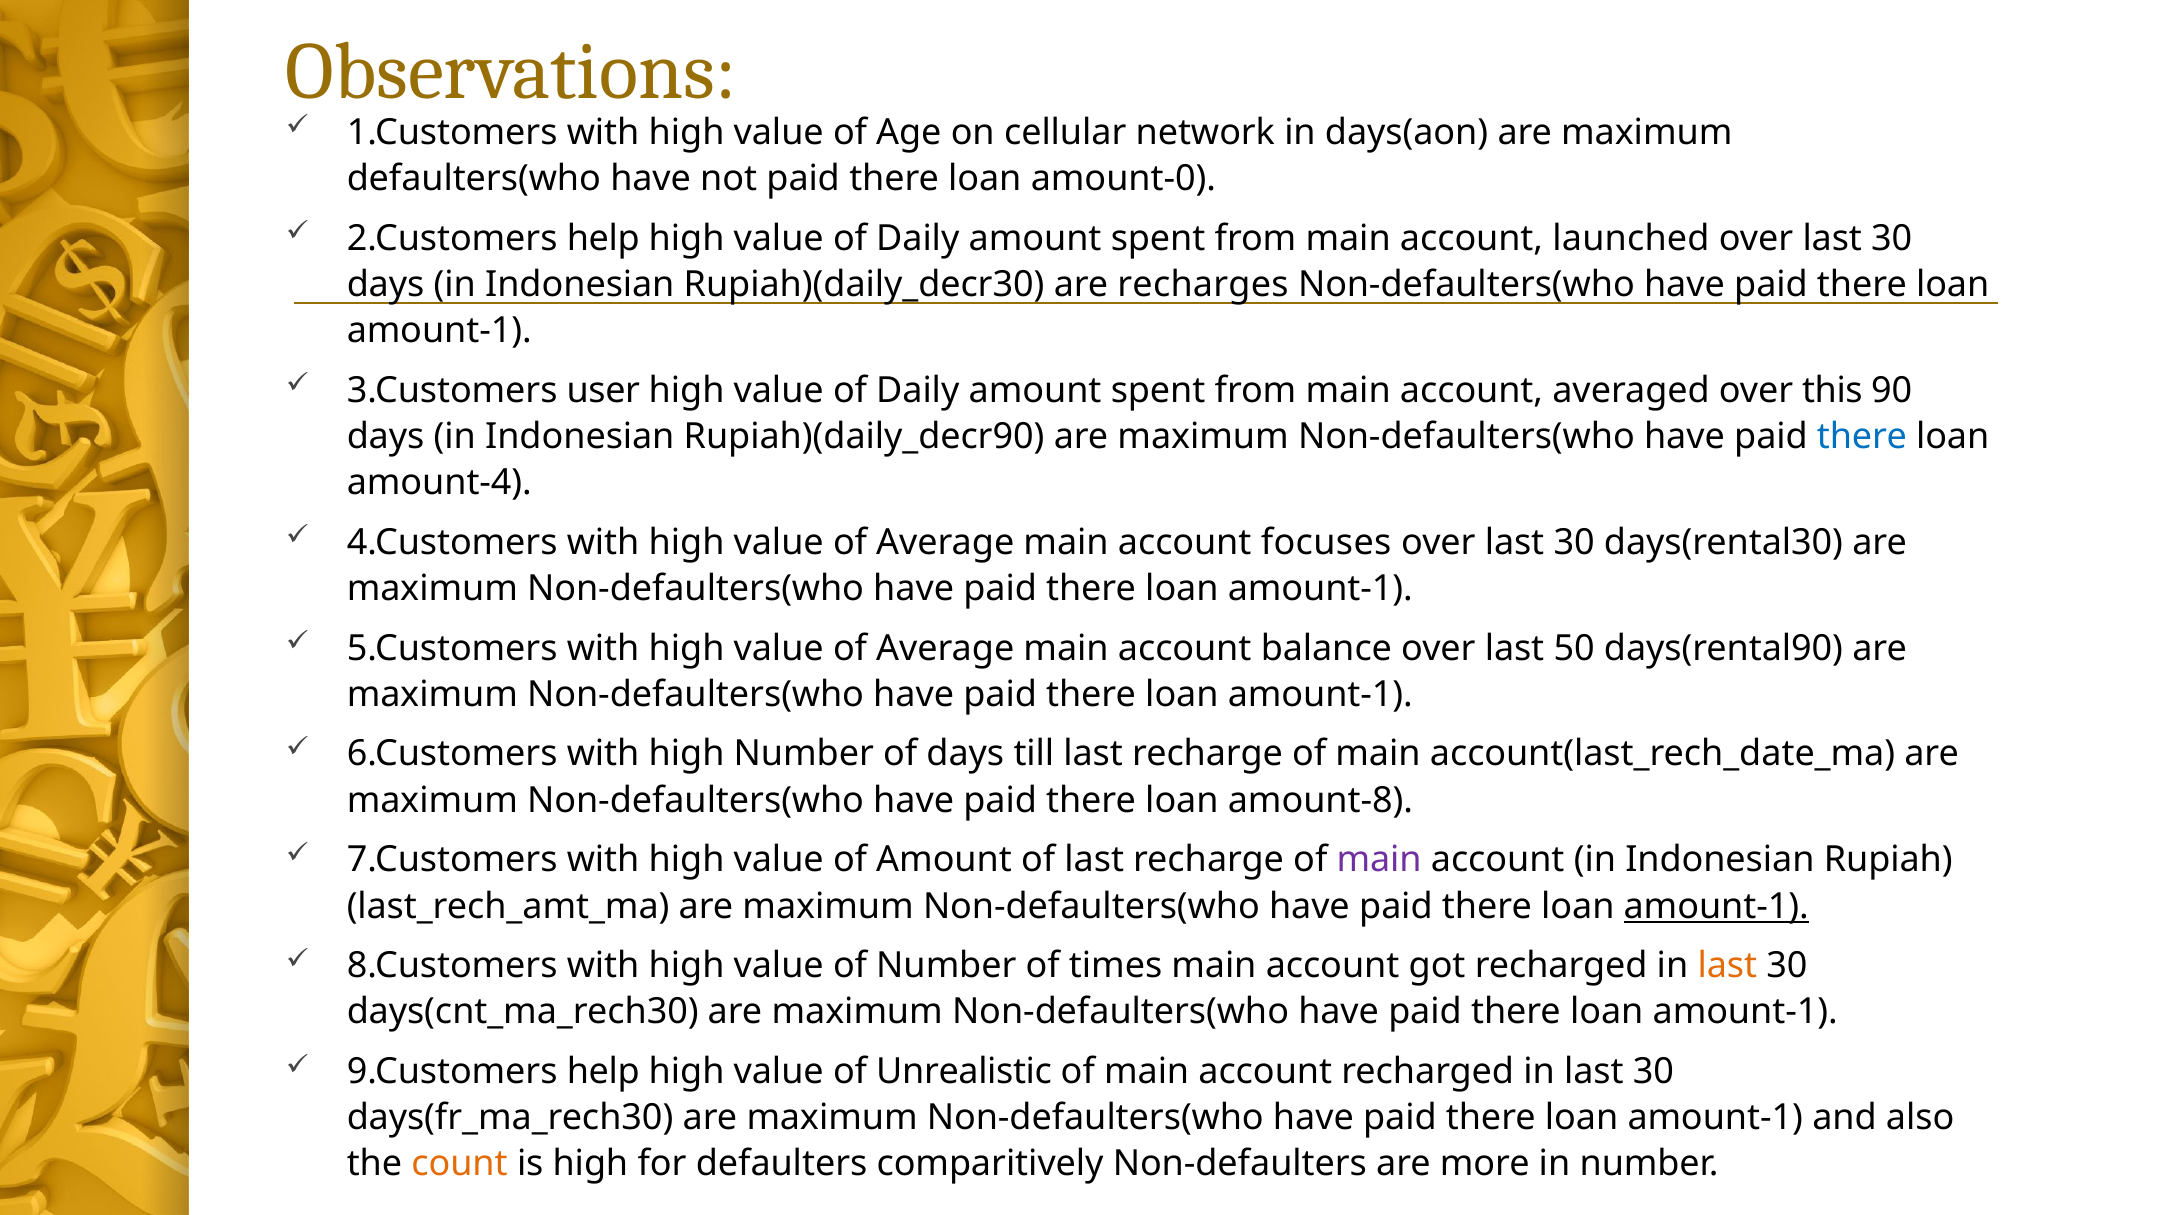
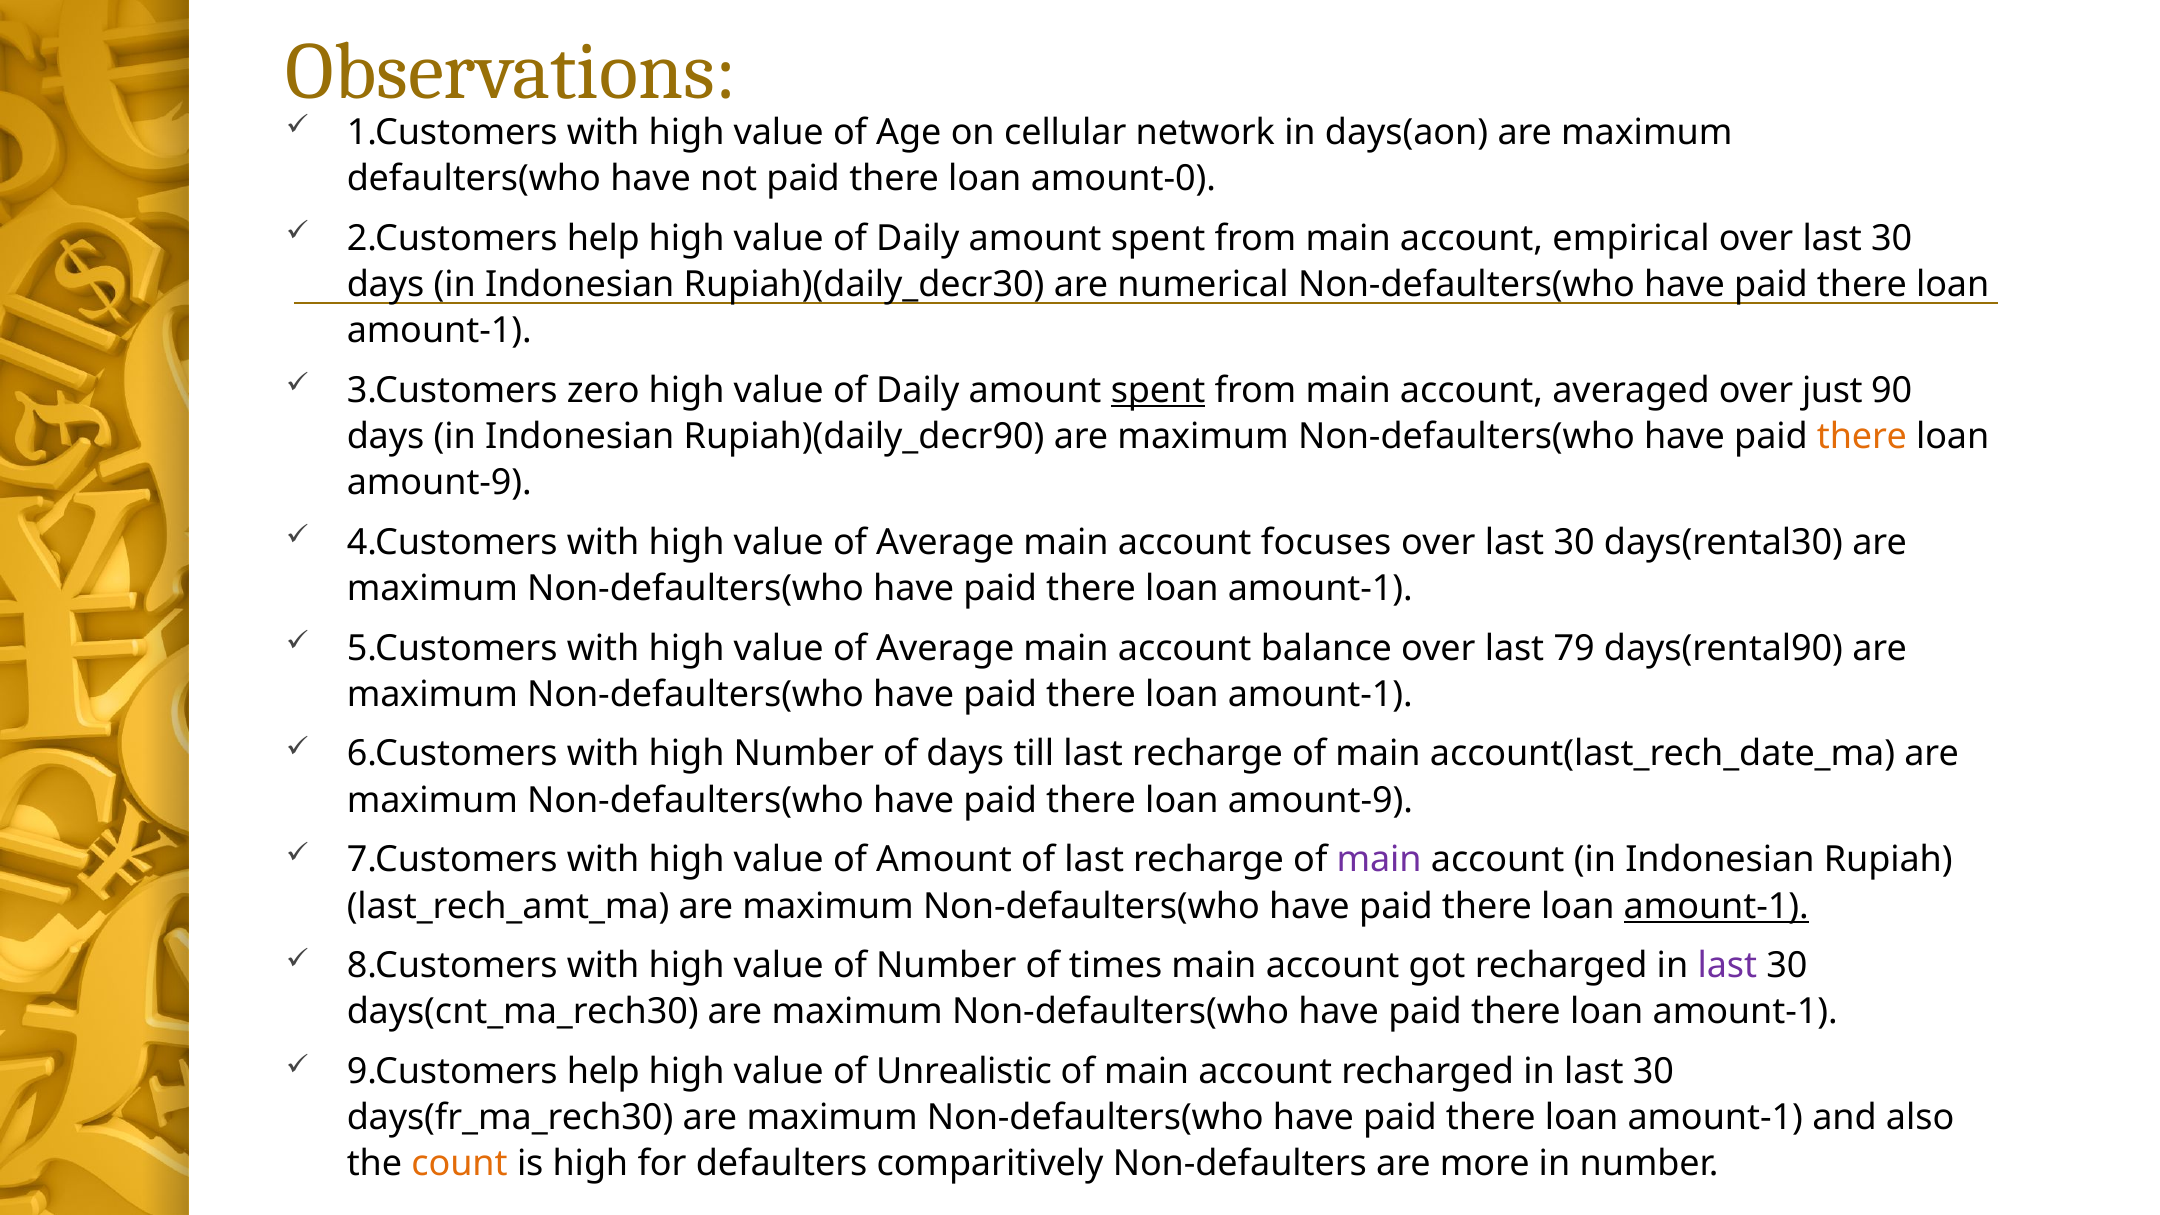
launched: launched -> empirical
recharges: recharges -> numerical
user: user -> zero
spent at (1158, 390) underline: none -> present
this: this -> just
there at (1862, 437) colour: blue -> orange
amount-4 at (439, 483): amount-4 -> amount-9
50: 50 -> 79
amount-8 at (1320, 801): amount-8 -> amount-9
last at (1727, 966) colour: orange -> purple
